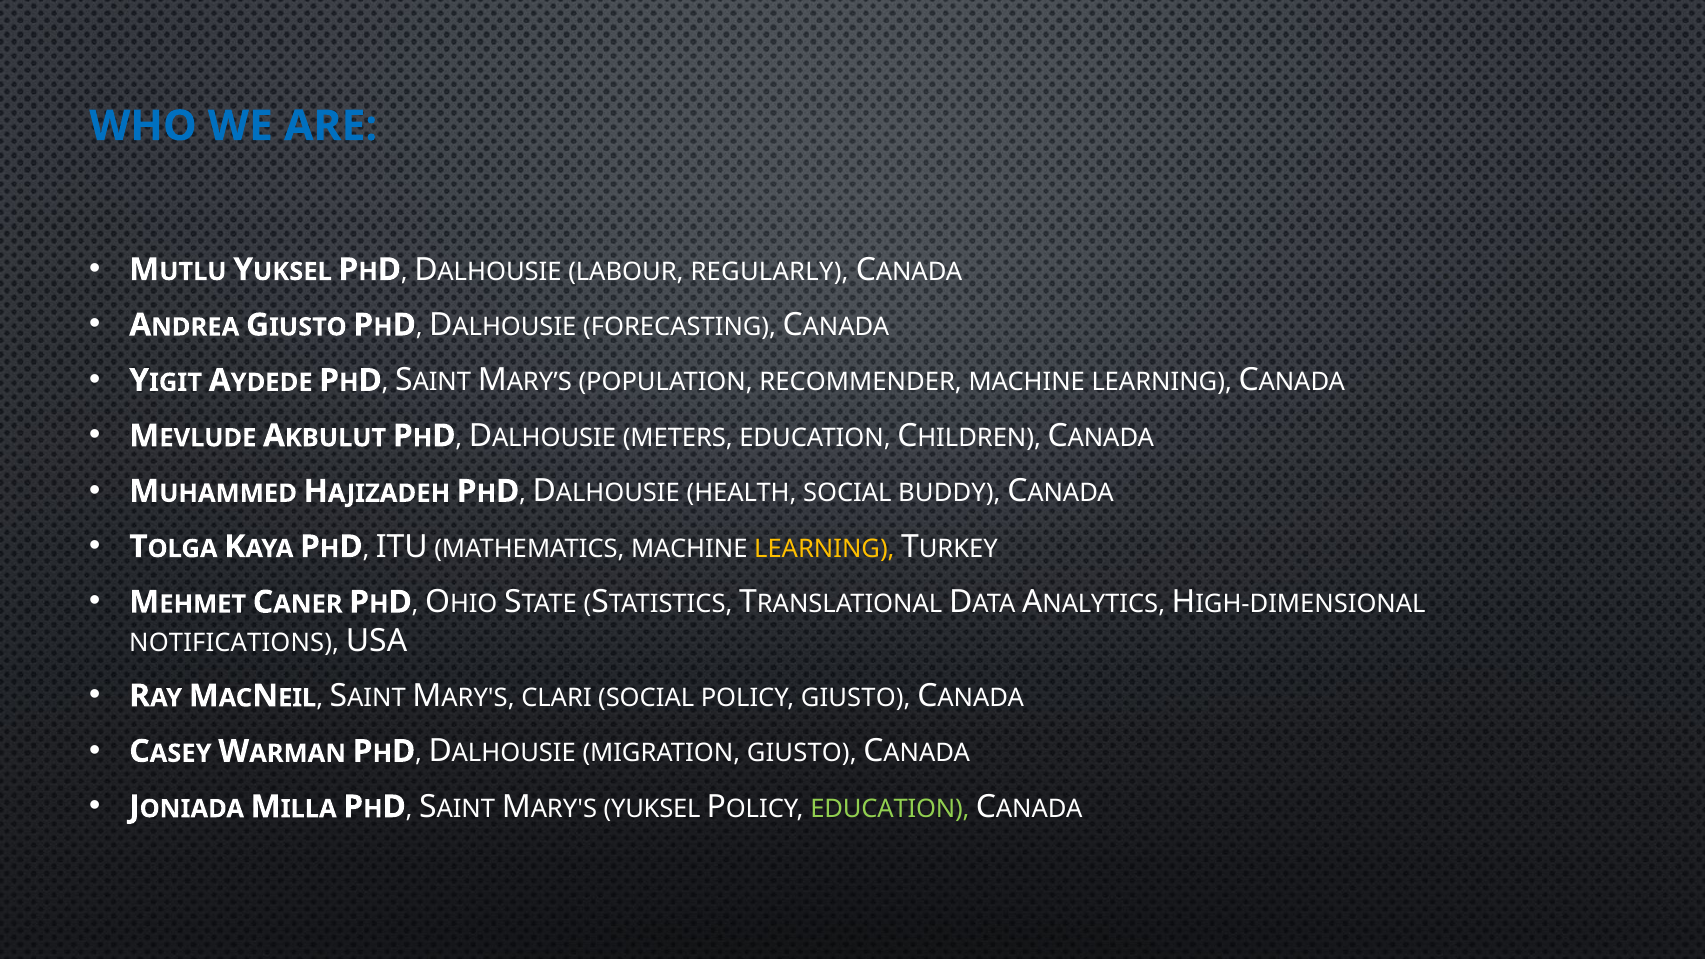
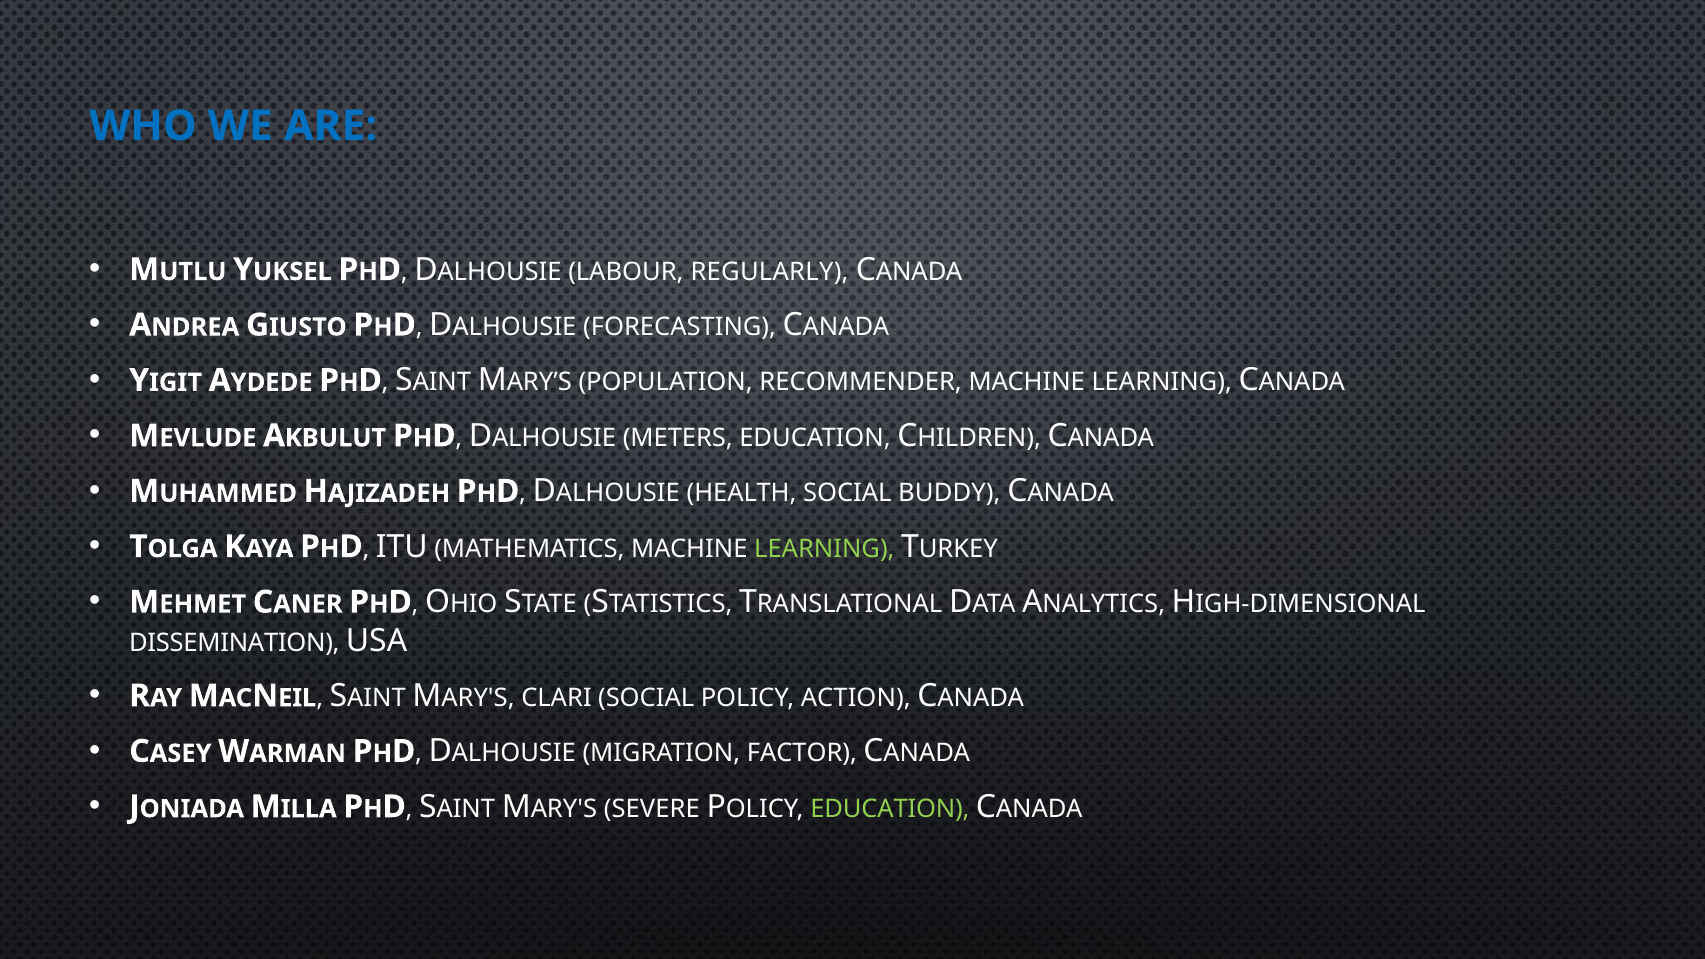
LEARNING at (824, 549) colour: yellow -> light green
NOTIFICATIONS: NOTIFICATIONS -> DISSEMINATION
POLICY GIUSTO: GIUSTO -> ACTION
MIGRATION GIUSTO: GIUSTO -> FACTOR
YUKSEL at (652, 809): YUKSEL -> SEVERE
